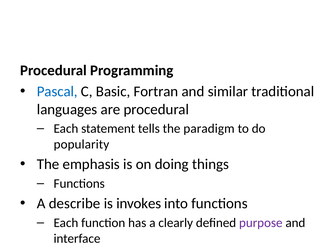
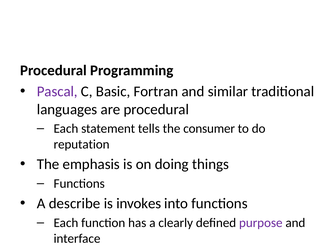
Pascal colour: blue -> purple
paradigm: paradigm -> consumer
popularity: popularity -> reputation
